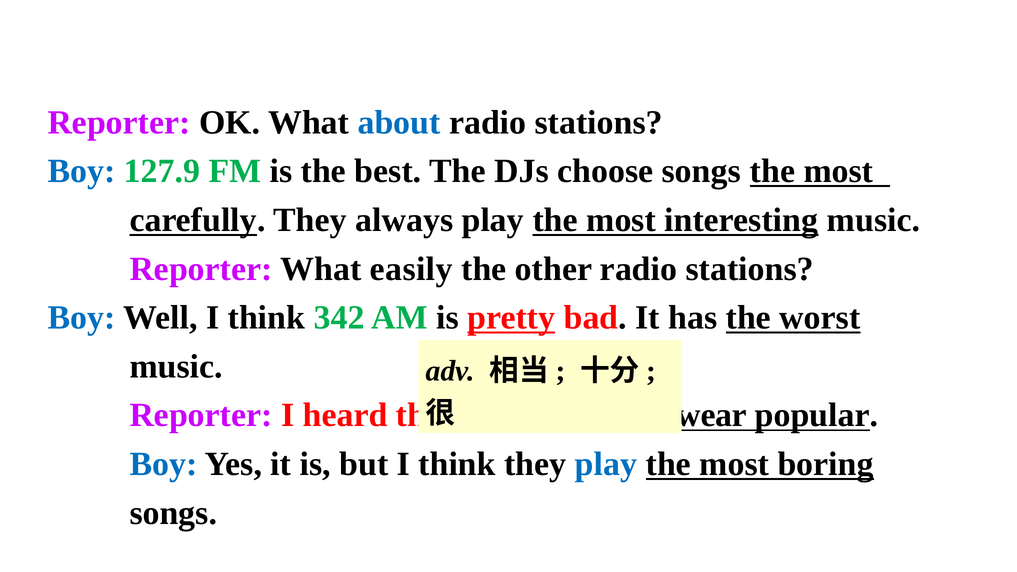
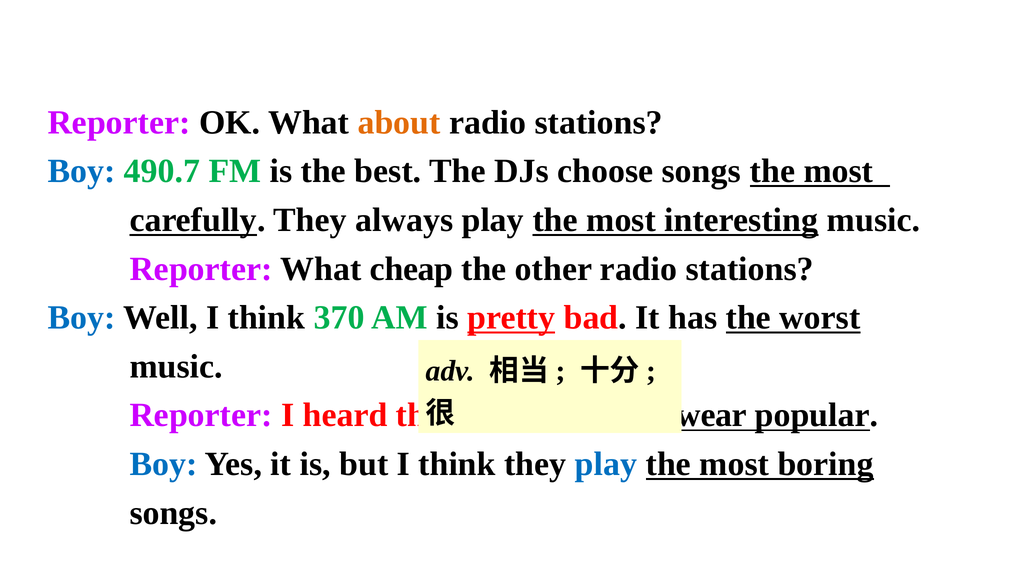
about colour: blue -> orange
127.9: 127.9 -> 490.7
easily: easily -> cheap
342: 342 -> 370
